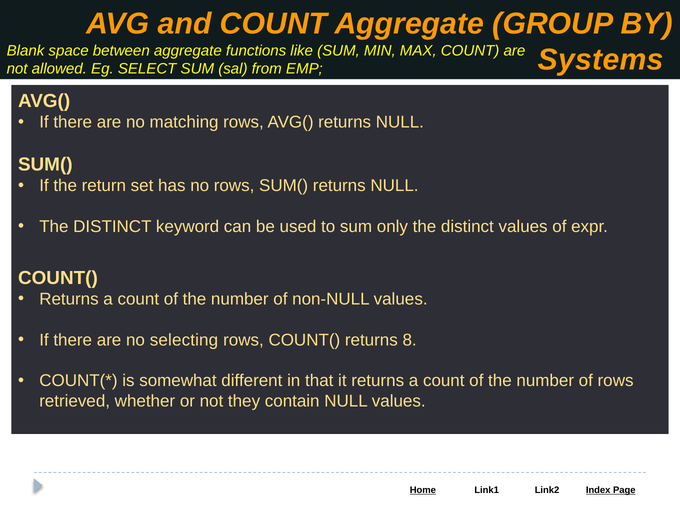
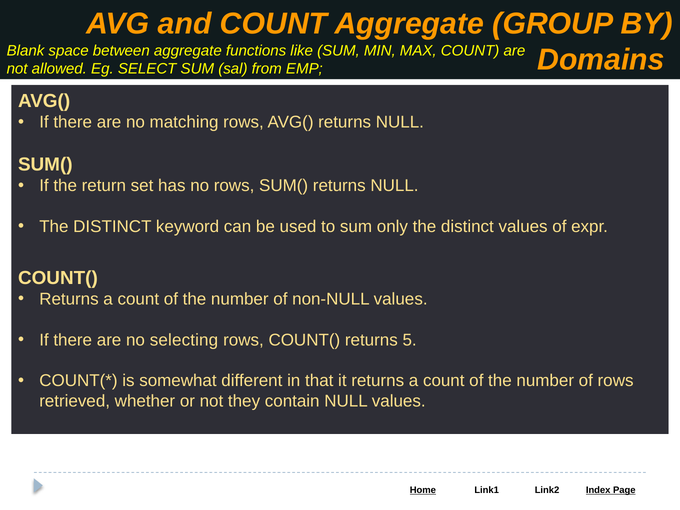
Systems: Systems -> Domains
8: 8 -> 5
